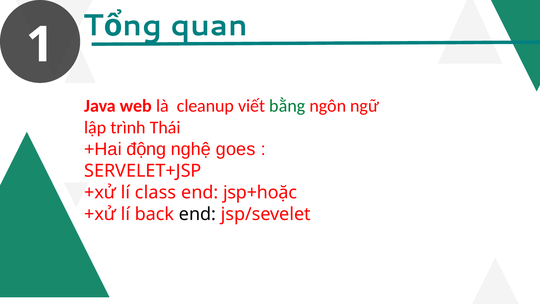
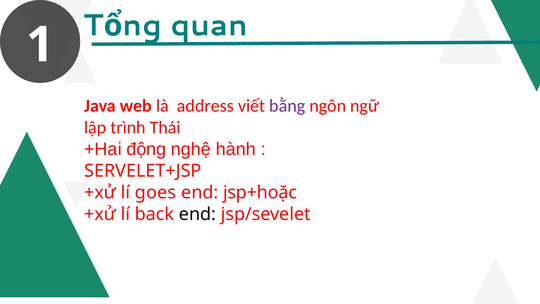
cleanup: cleanup -> address
bằng colour: green -> purple
goes: goes -> hành
class: class -> goes
